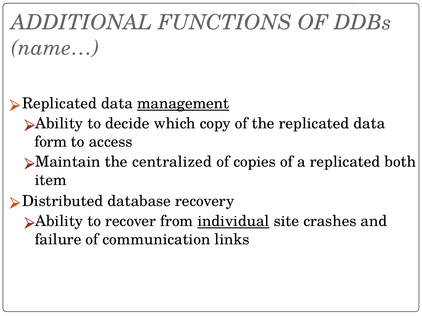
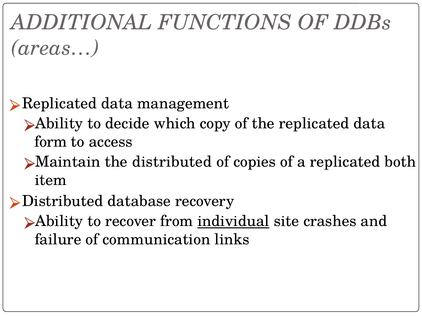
name…: name… -> areas…
management underline: present -> none
centralized: centralized -> distributed
